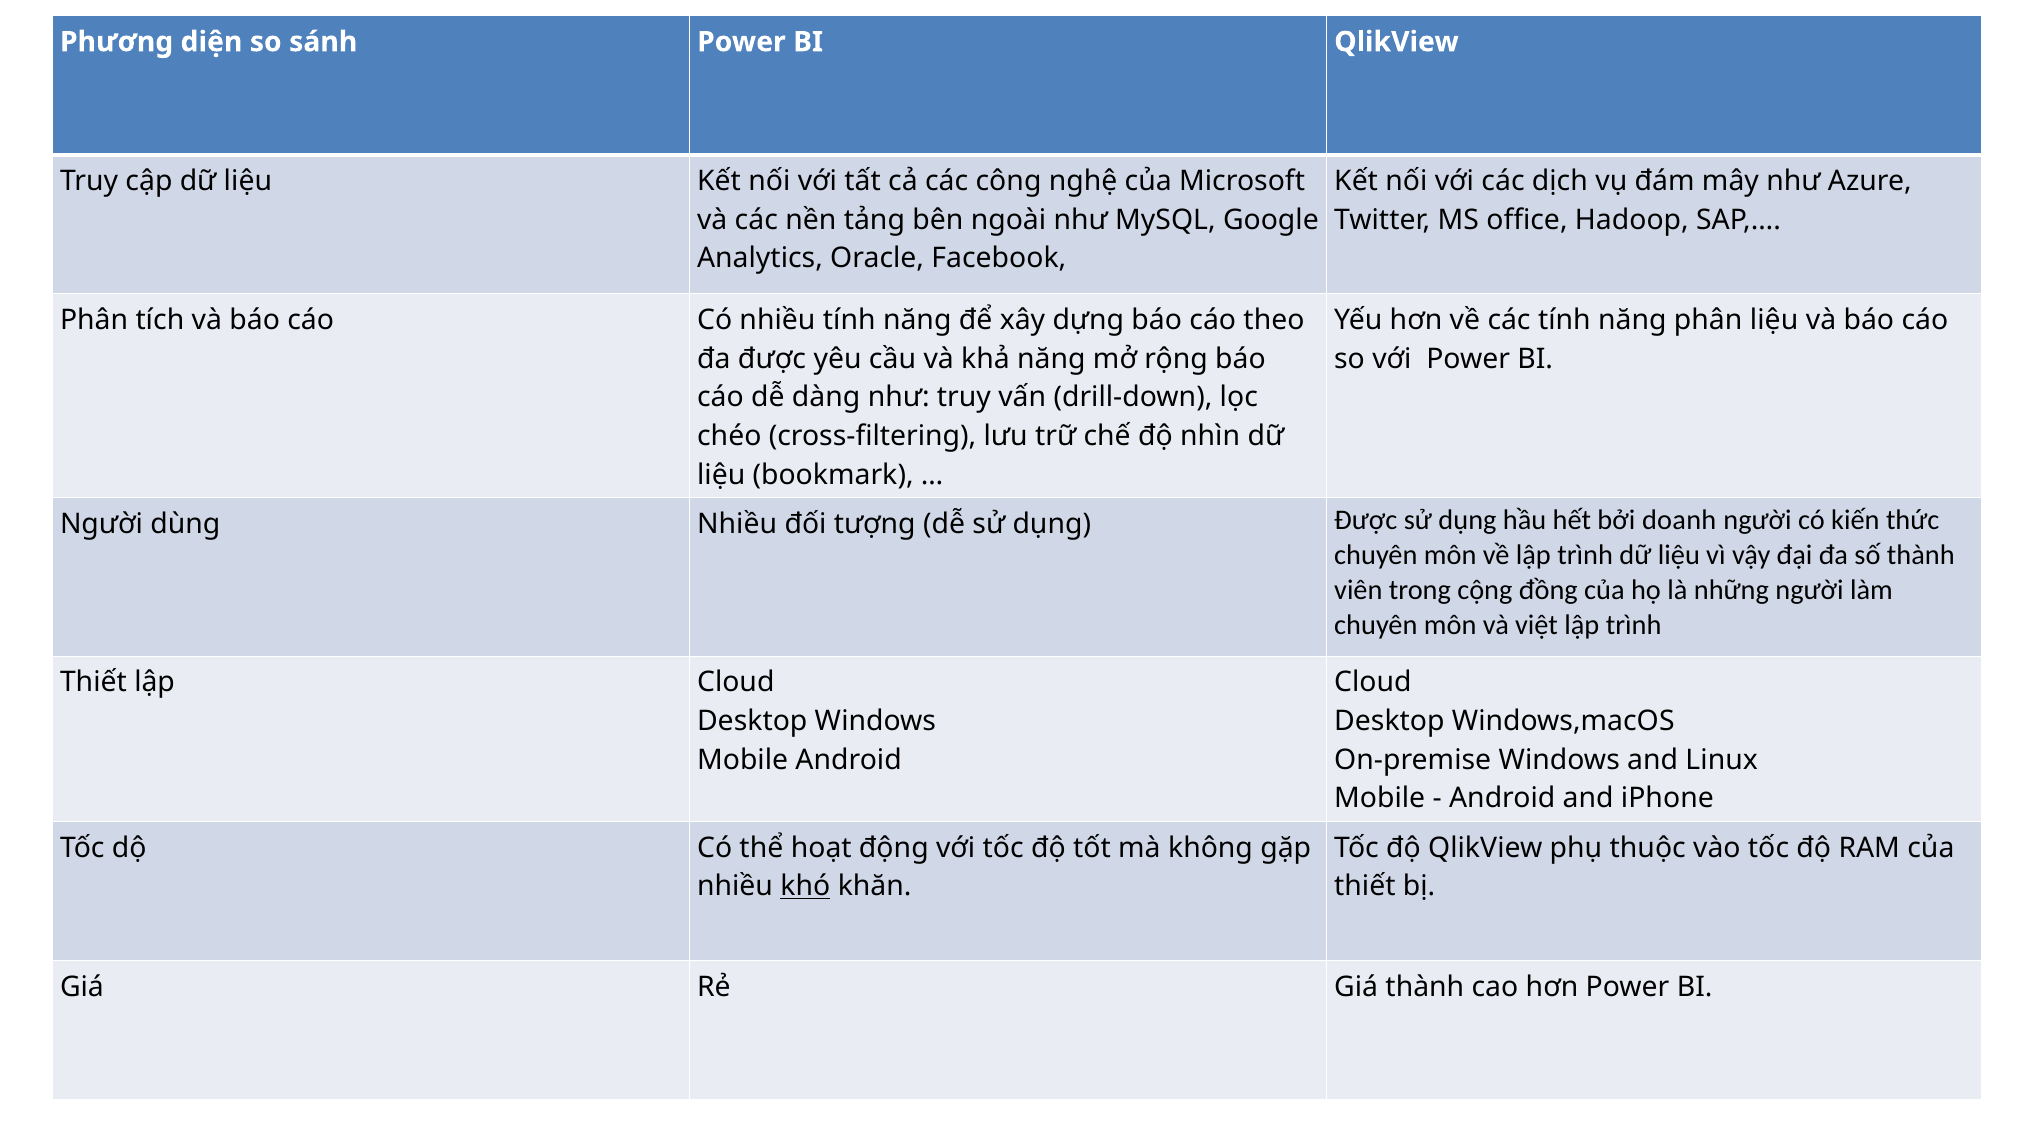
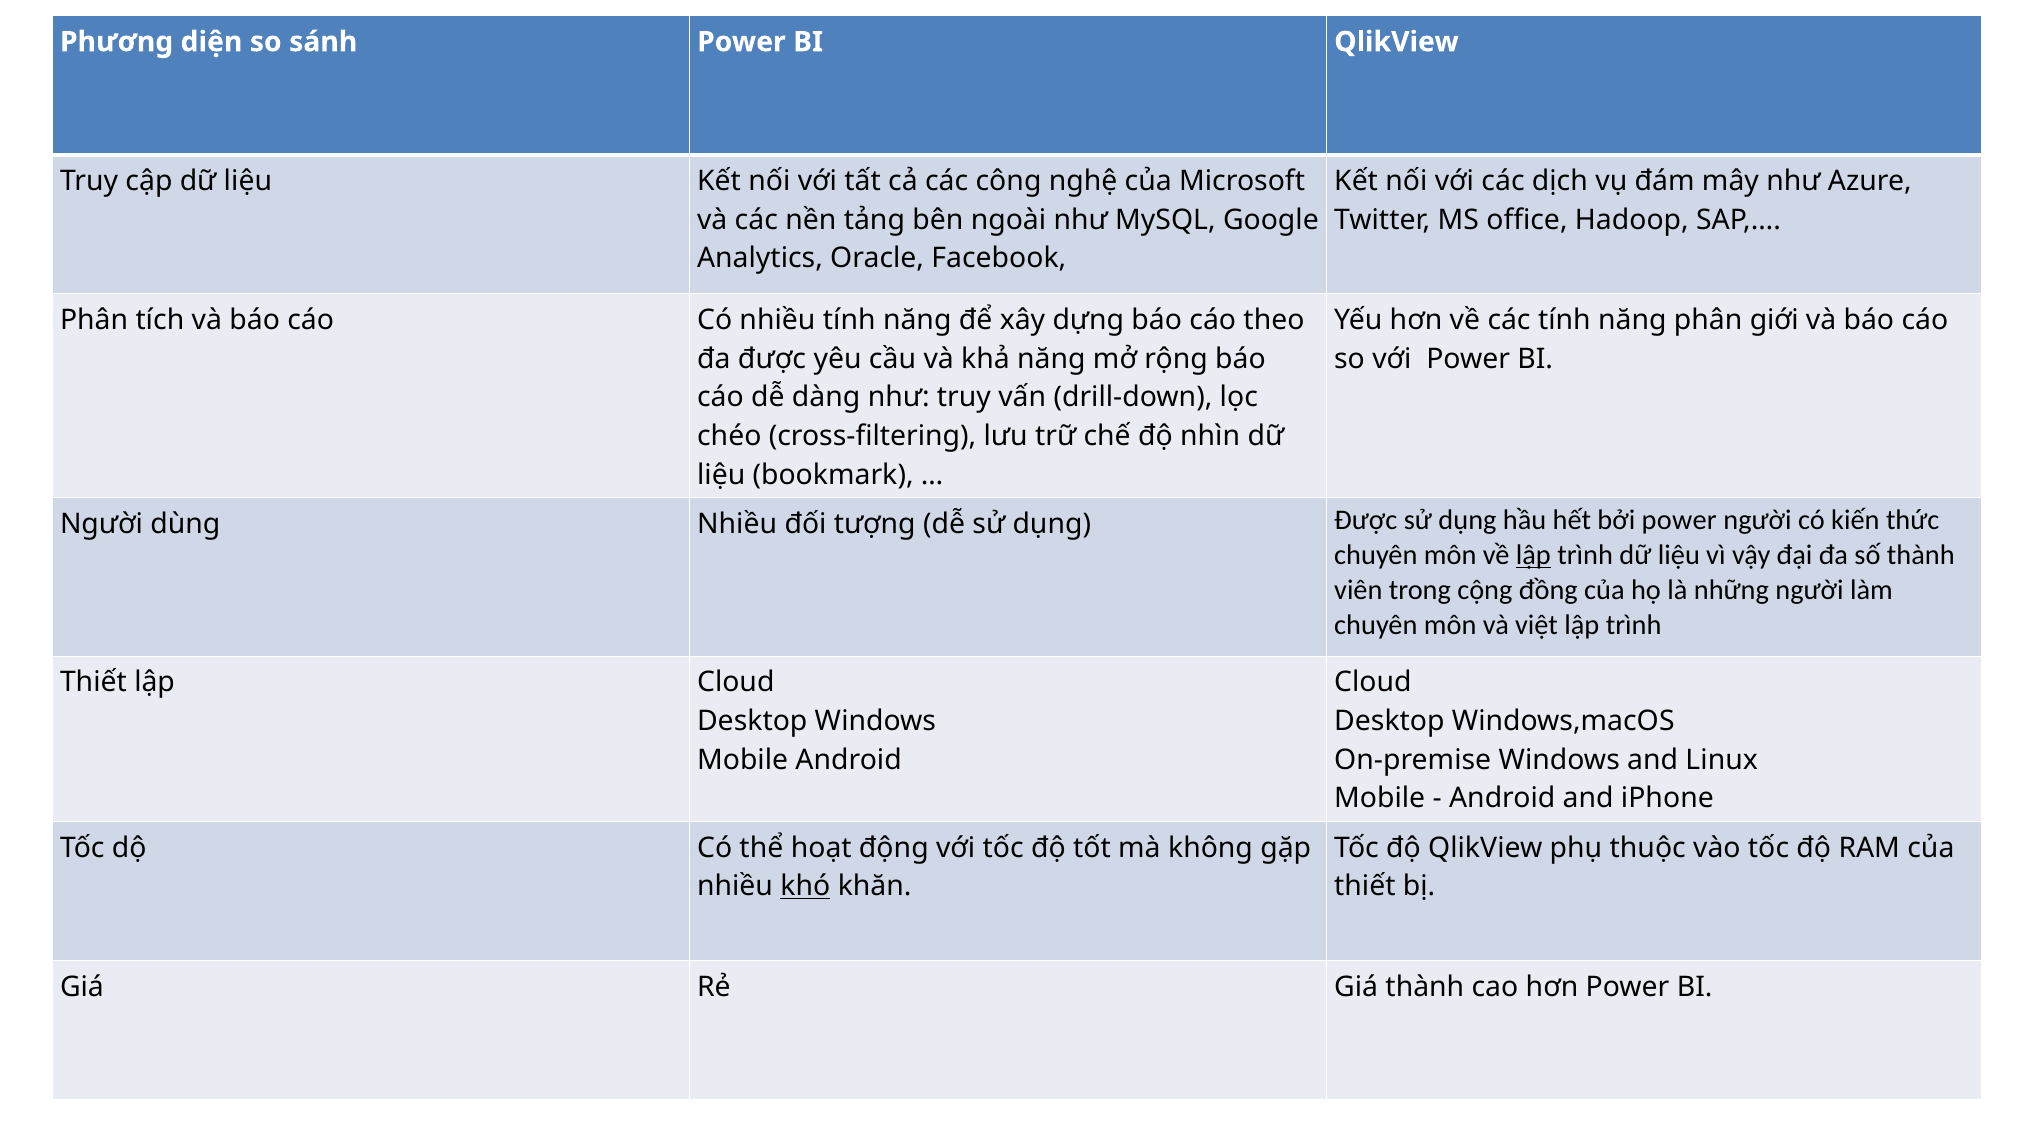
phân liệu: liệu -> giới
bởi doanh: doanh -> power
lập at (1533, 555) underline: none -> present
